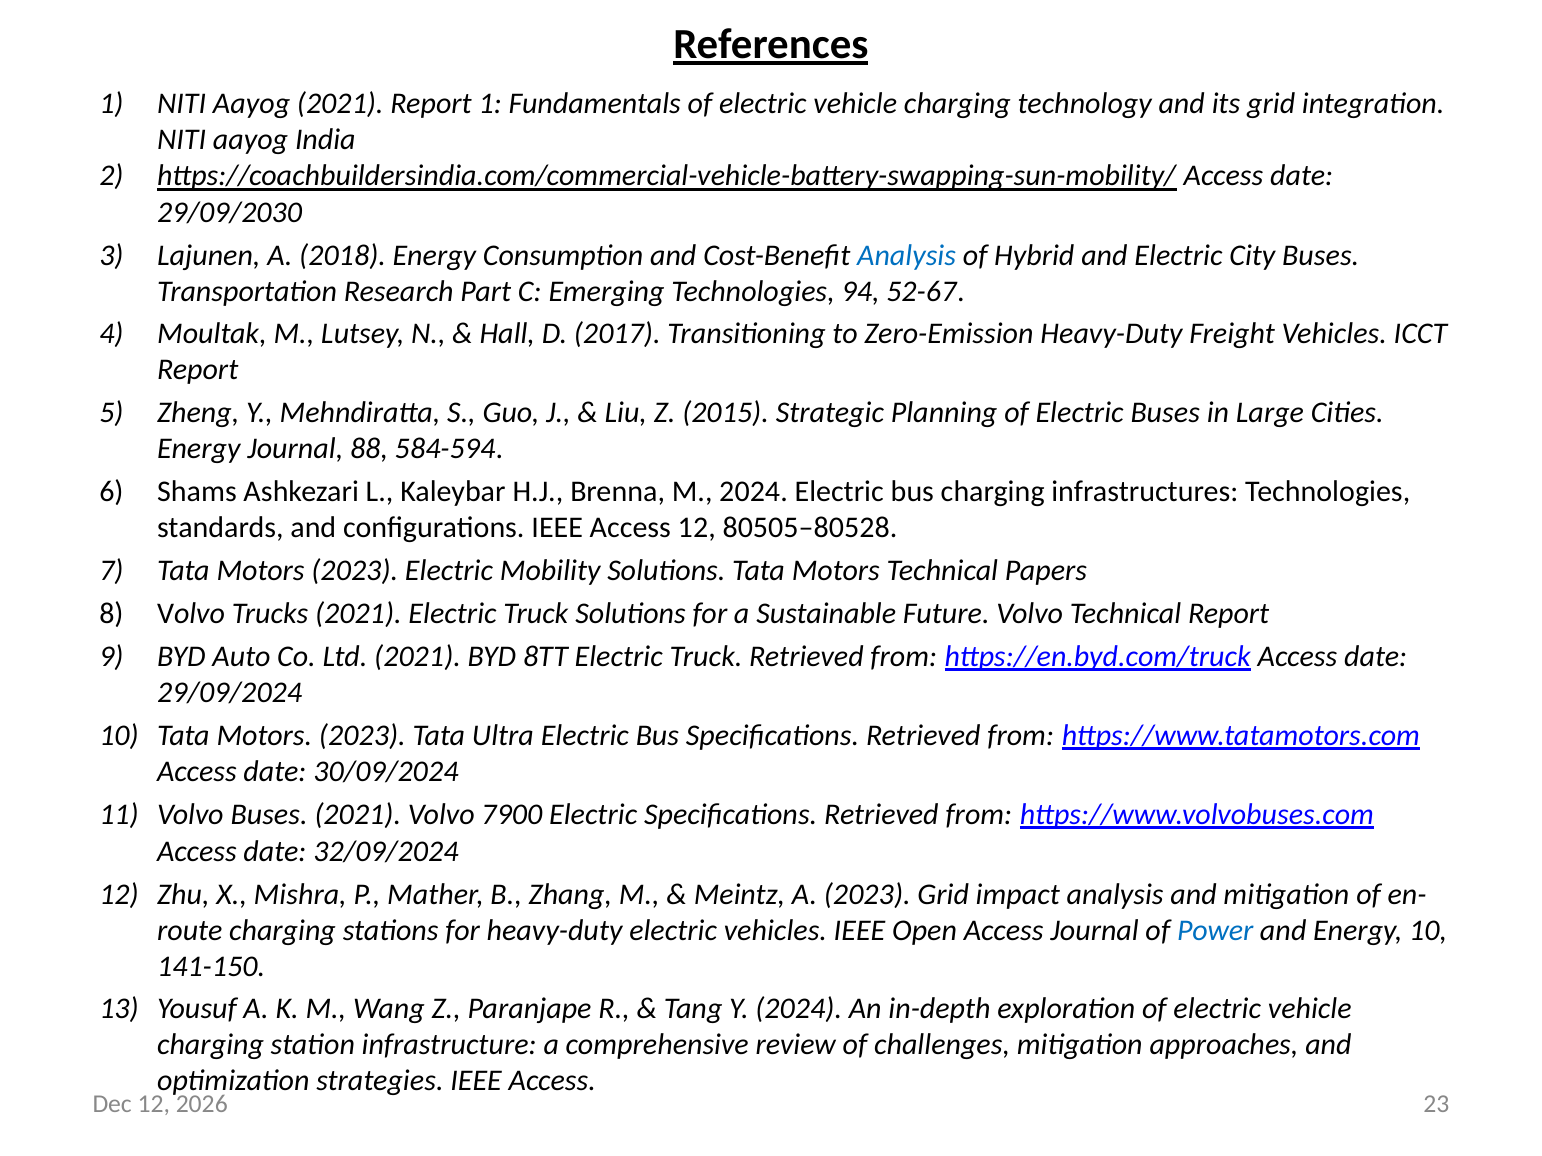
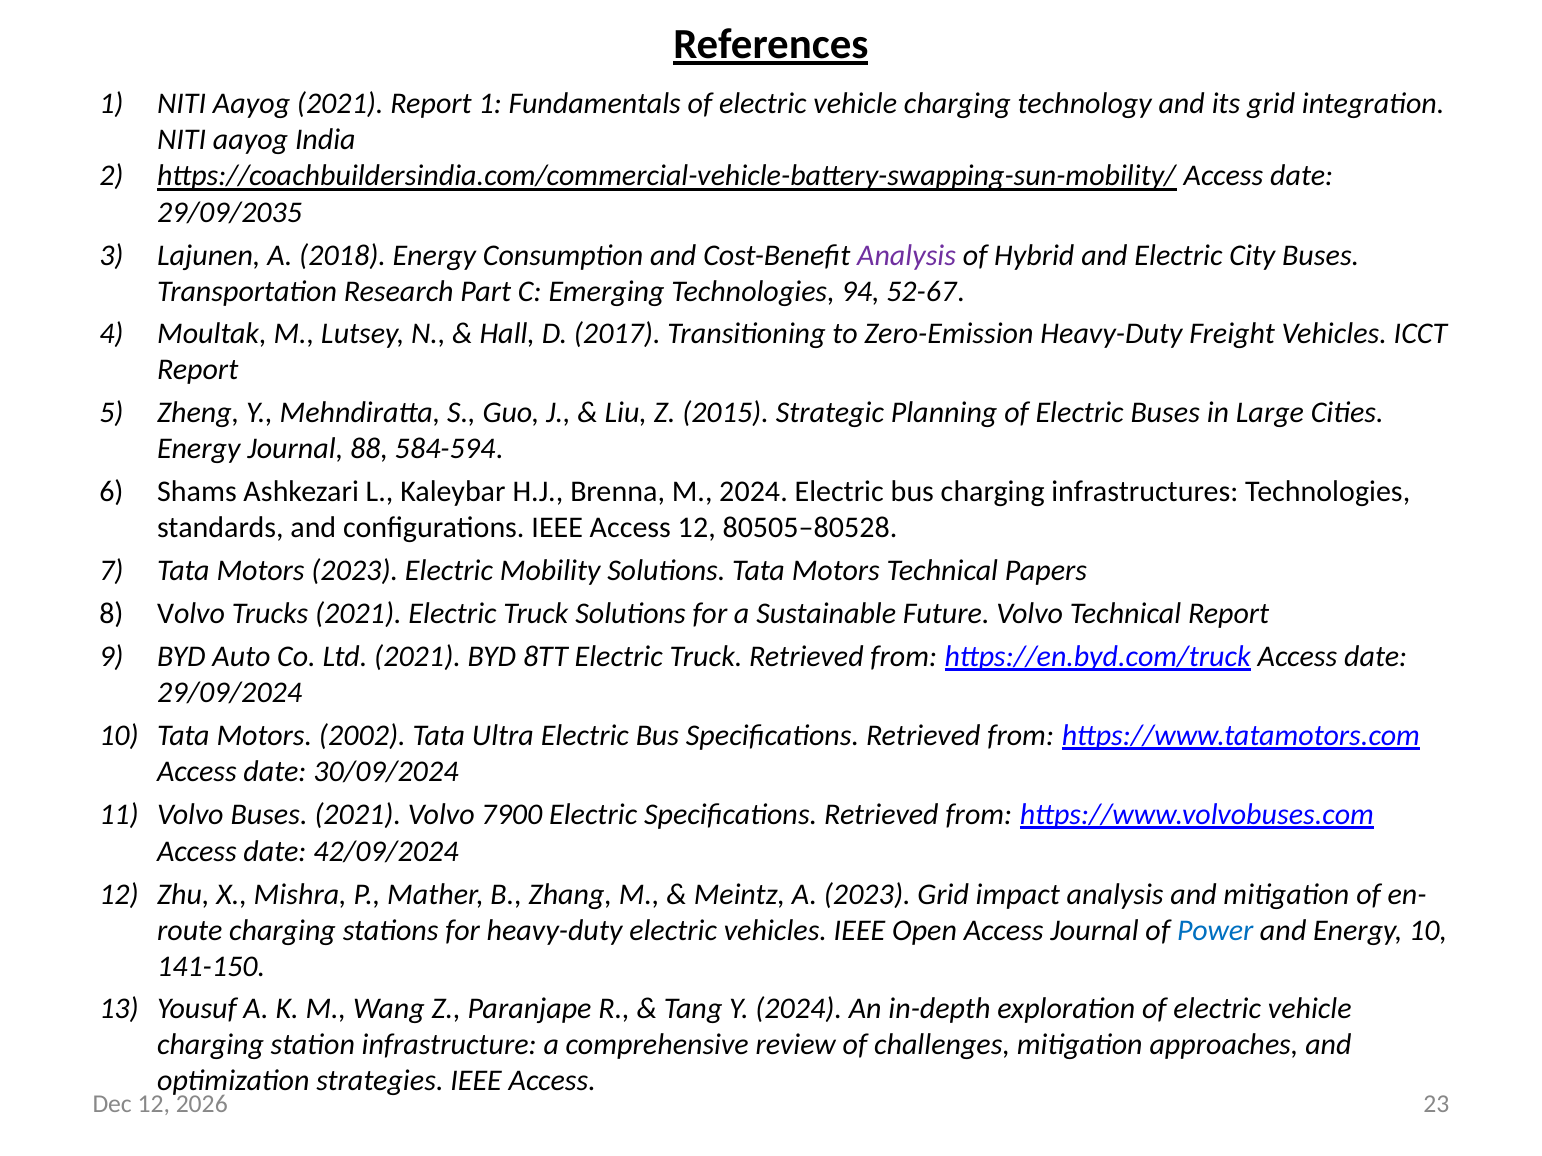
29/09/2030: 29/09/2030 -> 29/09/2035
Analysis at (907, 255) colour: blue -> purple
10 Tata Motors 2023: 2023 -> 2002
32/09/2024: 32/09/2024 -> 42/09/2024
